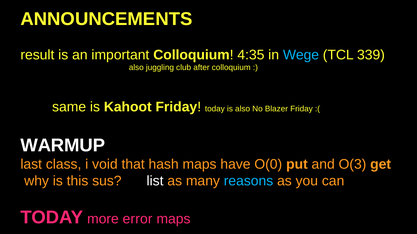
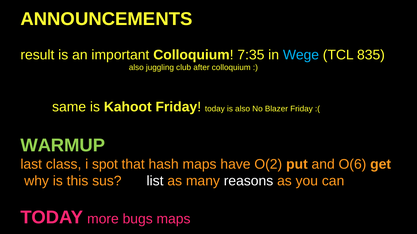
4:35: 4:35 -> 7:35
339: 339 -> 835
WARMUP colour: white -> light green
void: void -> spot
O(0: O(0 -> O(2
O(3: O(3 -> O(6
reasons colour: light blue -> white
error: error -> bugs
